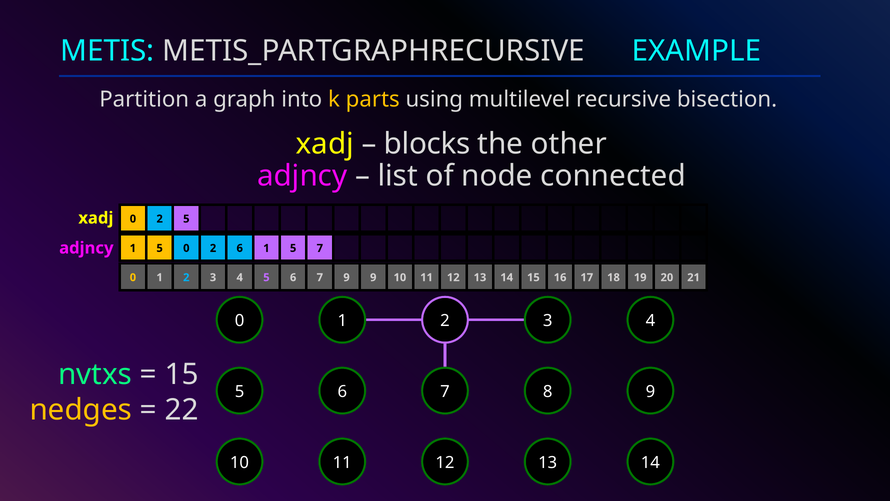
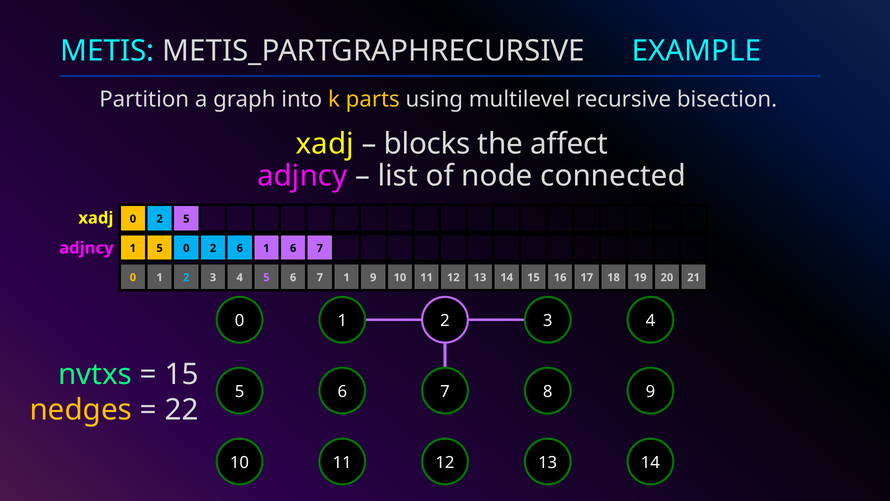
other: other -> affect
6 1 5: 5 -> 6
5 6 7 9: 9 -> 1
